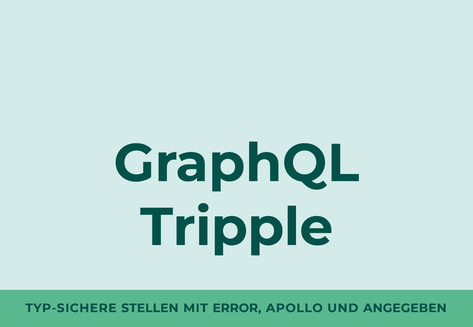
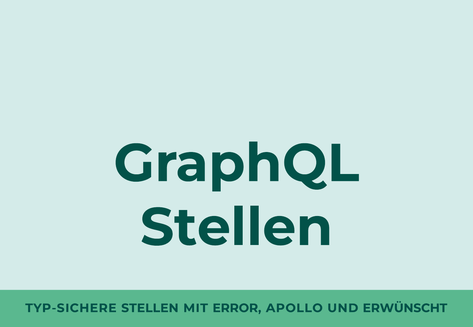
Tripple at (237, 228): Tripple -> Stellen
ANGEGEBEN: ANGEGEBEN -> ERWÜNSCHT
